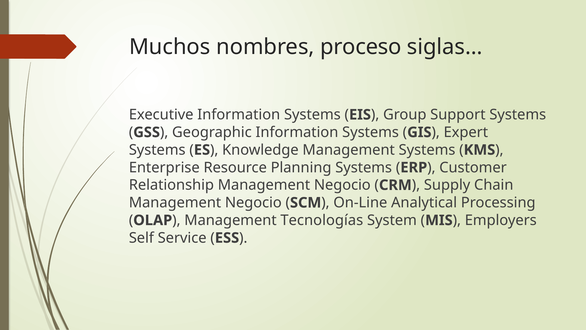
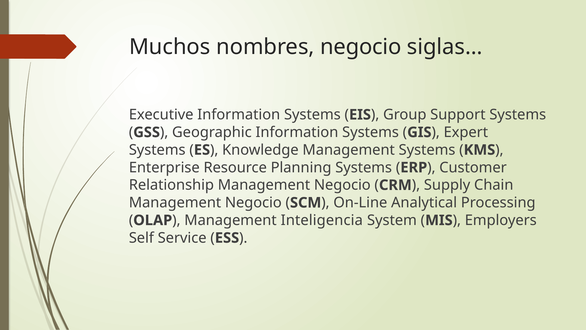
nombres proceso: proceso -> negocio
Tecnologías: Tecnologías -> Inteligencia
